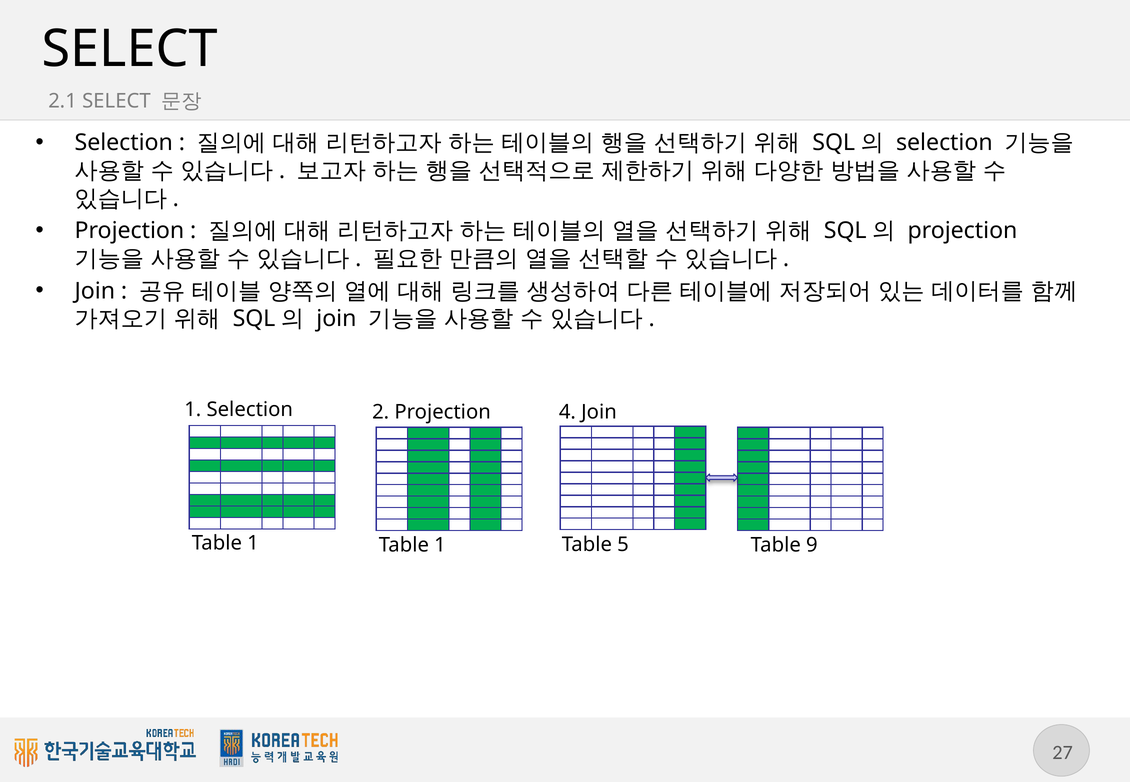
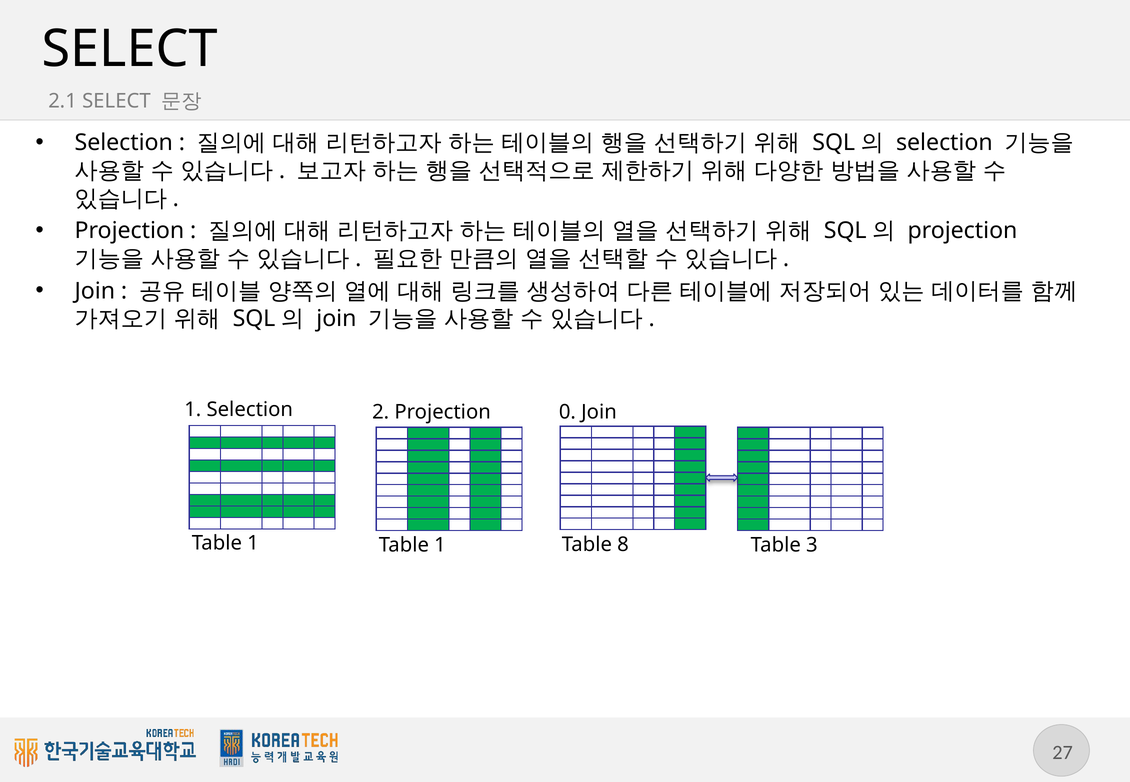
4: 4 -> 0
5: 5 -> 8
9: 9 -> 3
